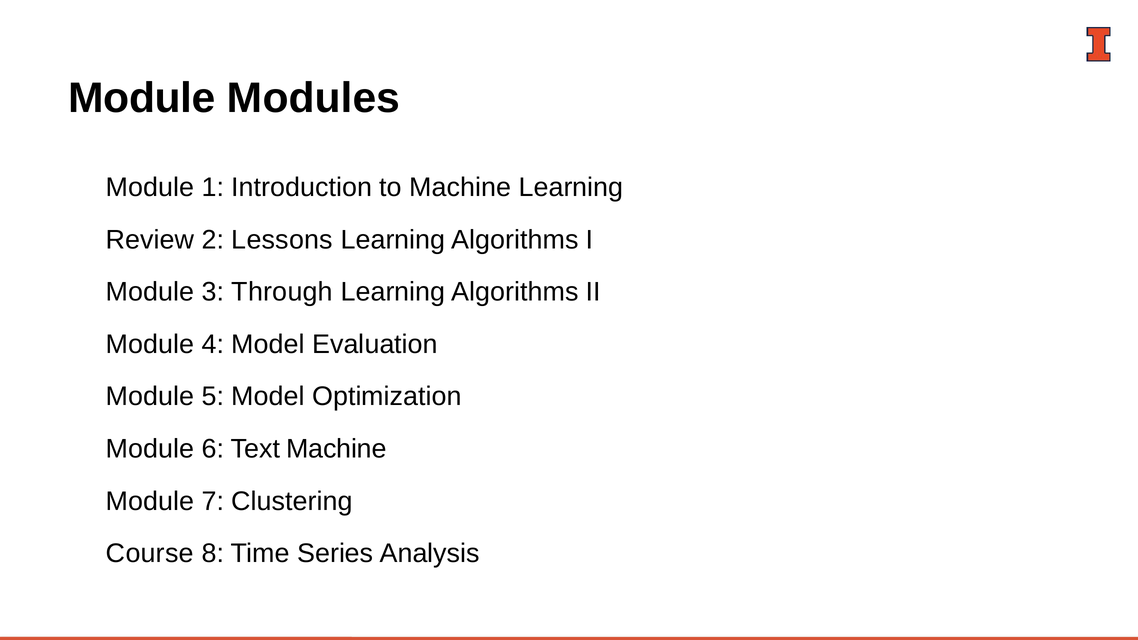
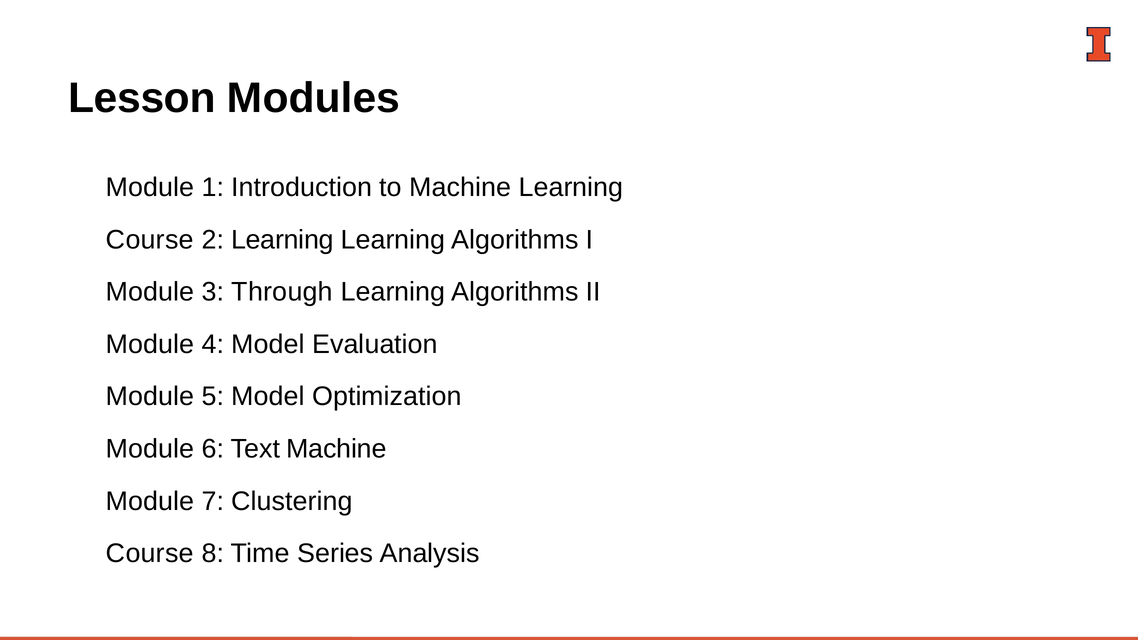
Module at (142, 98): Module -> Lesson
Review at (150, 240): Review -> Course
2 Lessons: Lessons -> Learning
